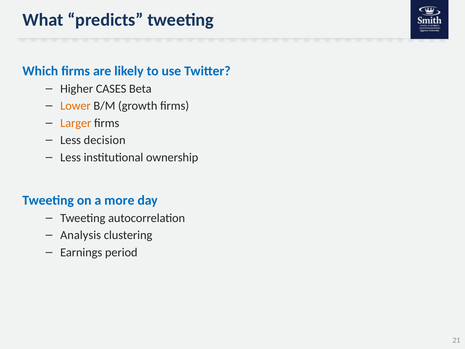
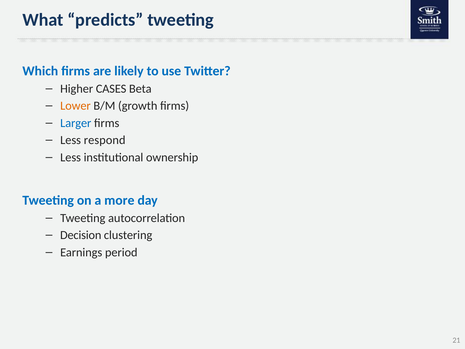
Larger colour: orange -> blue
decision: decision -> respond
Analysis: Analysis -> Decision
